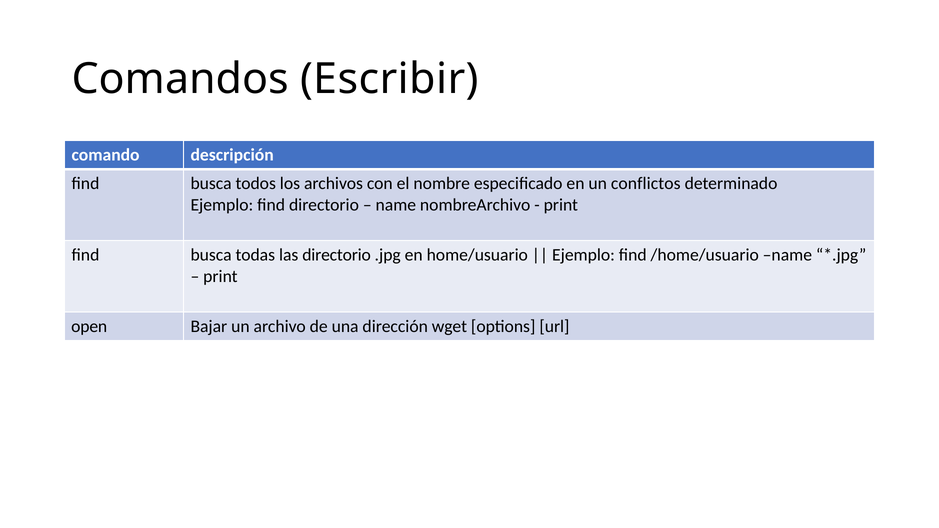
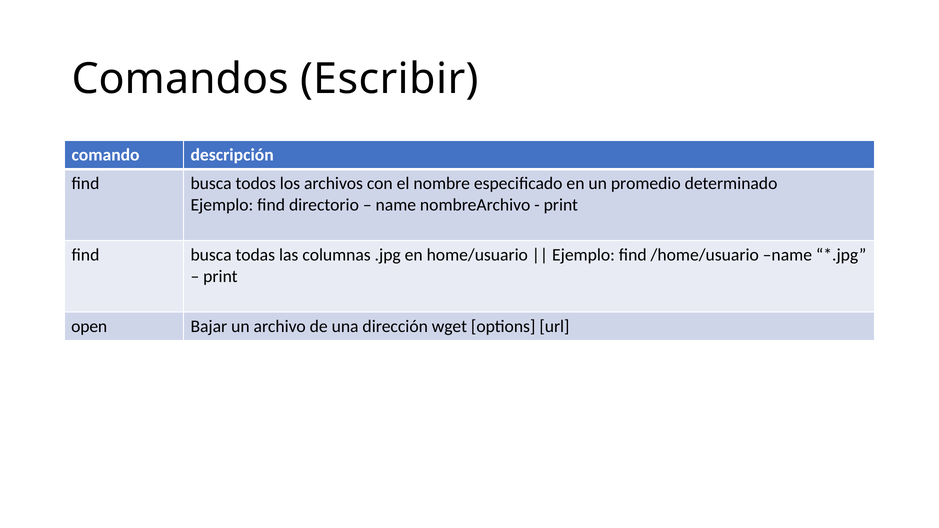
conflictos: conflictos -> promedio
las directorio: directorio -> columnas
